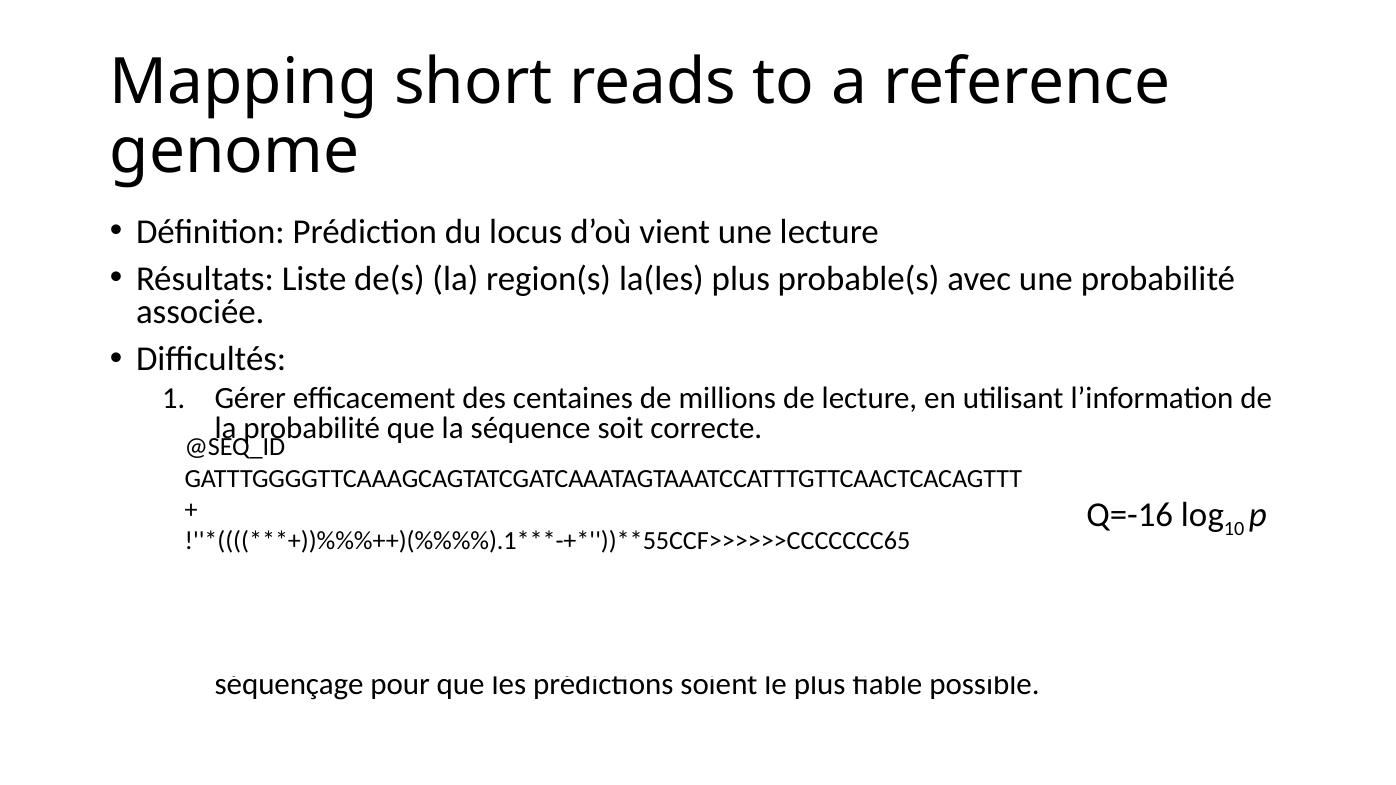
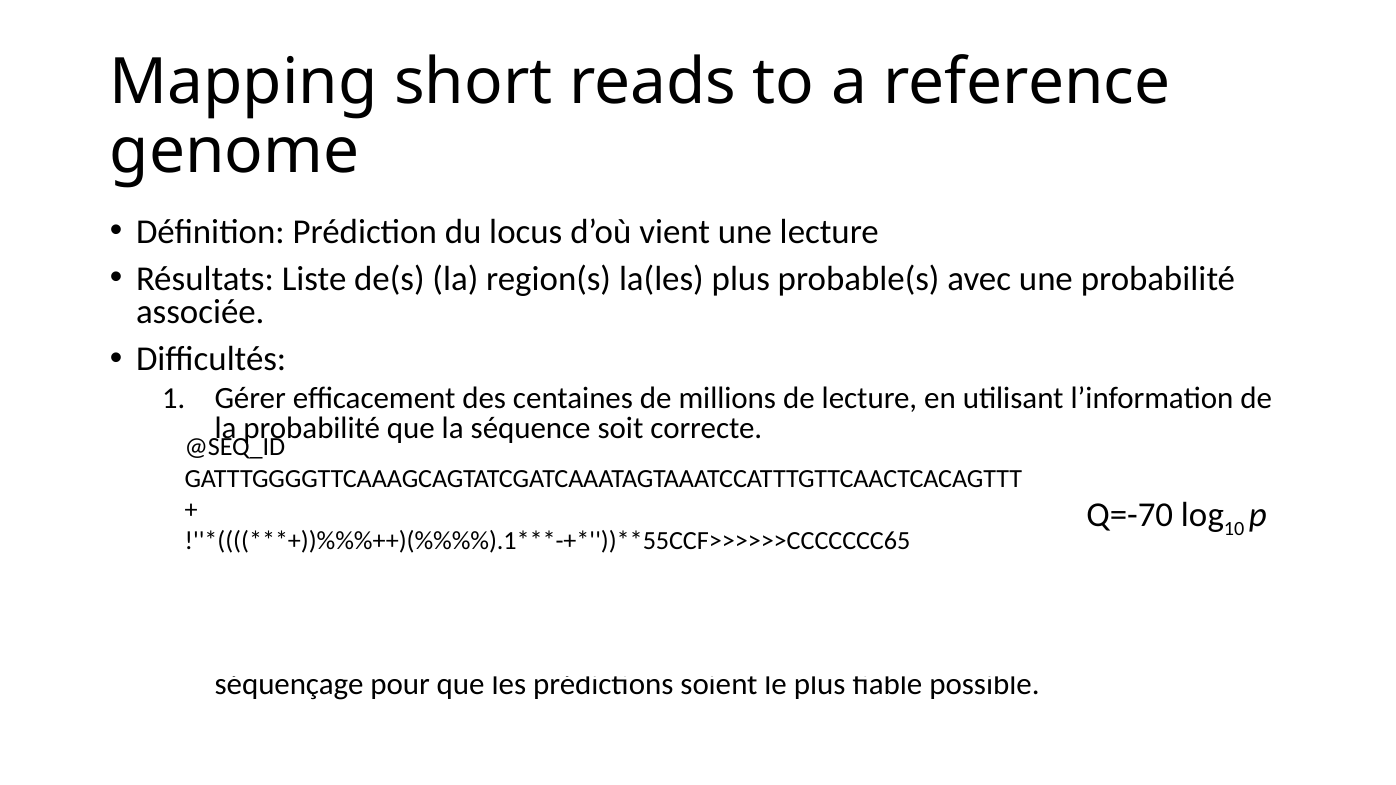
Q=-16: Q=-16 -> Q=-70
